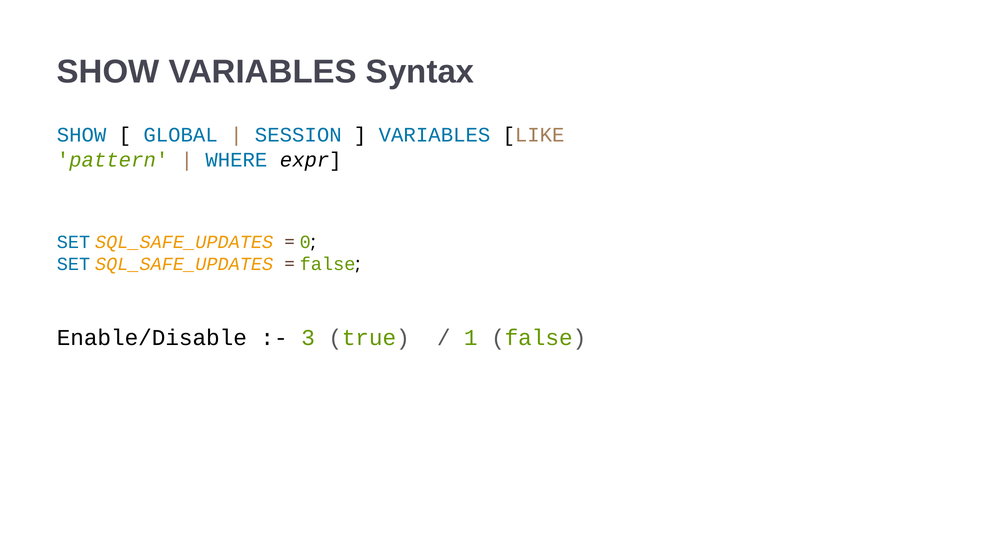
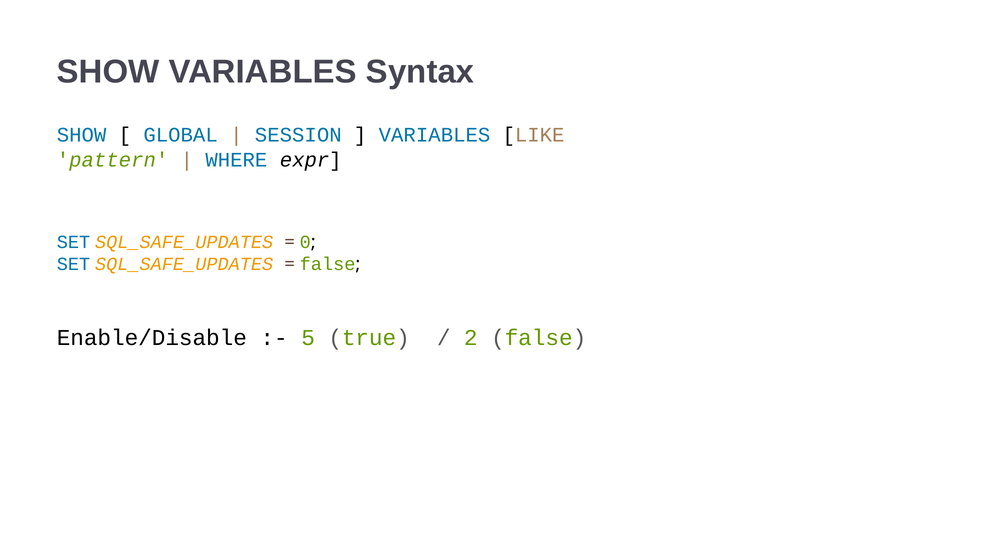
3: 3 -> 5
1: 1 -> 2
